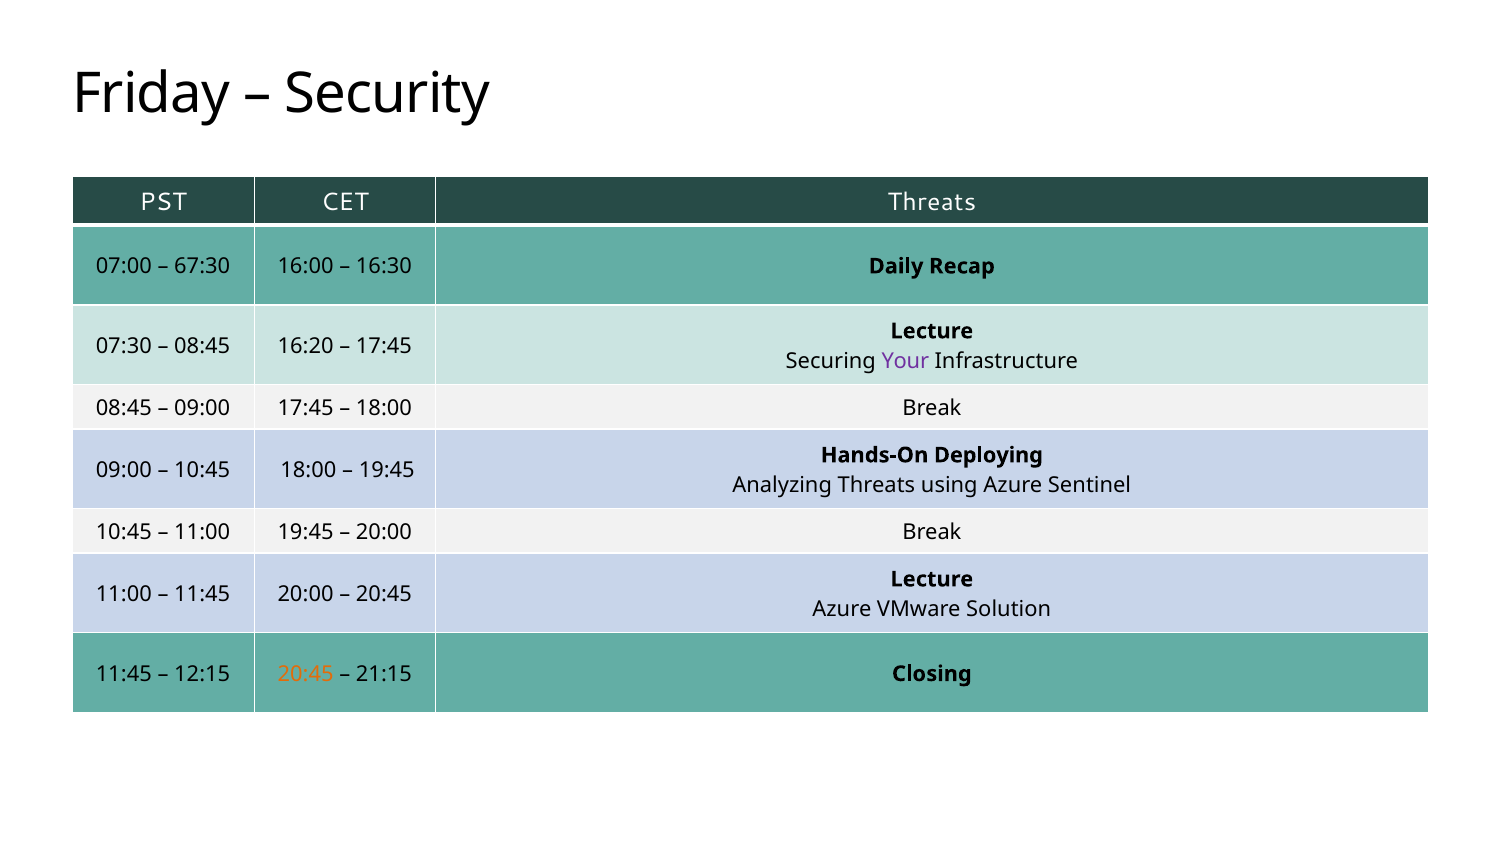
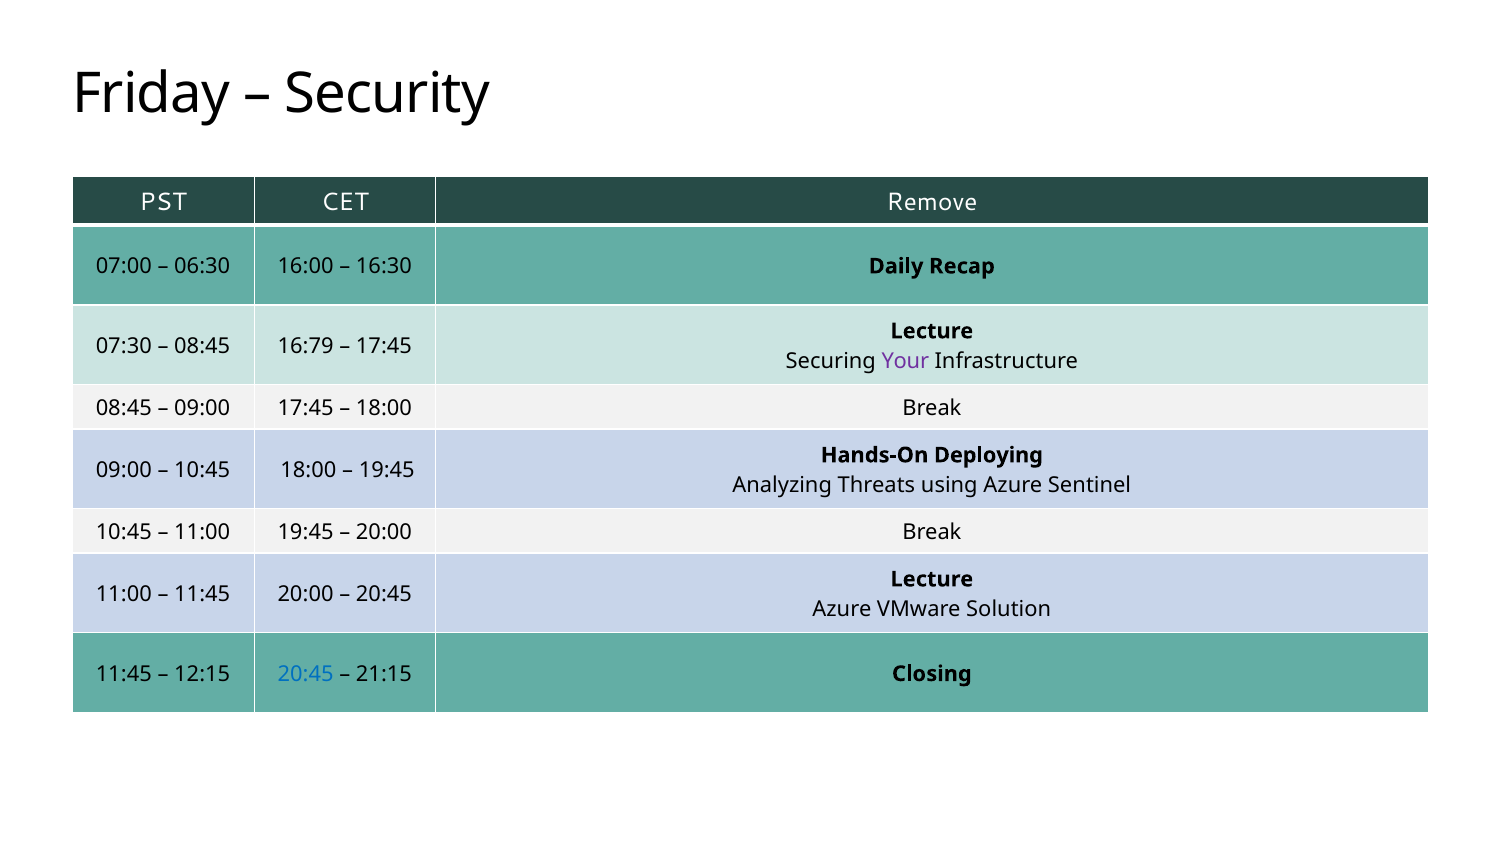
CET Threats: Threats -> Remove
67:30: 67:30 -> 06:30
16:20: 16:20 -> 16:79
20:45 at (306, 674) colour: orange -> blue
